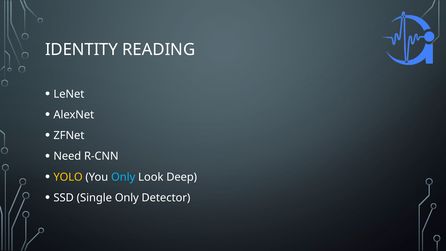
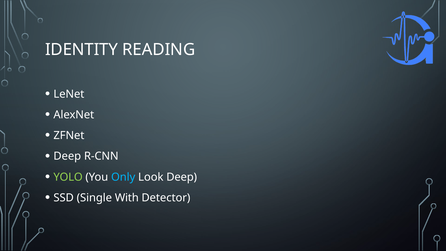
Need at (67, 156): Need -> Deep
YOLO colour: yellow -> light green
Single Only: Only -> With
